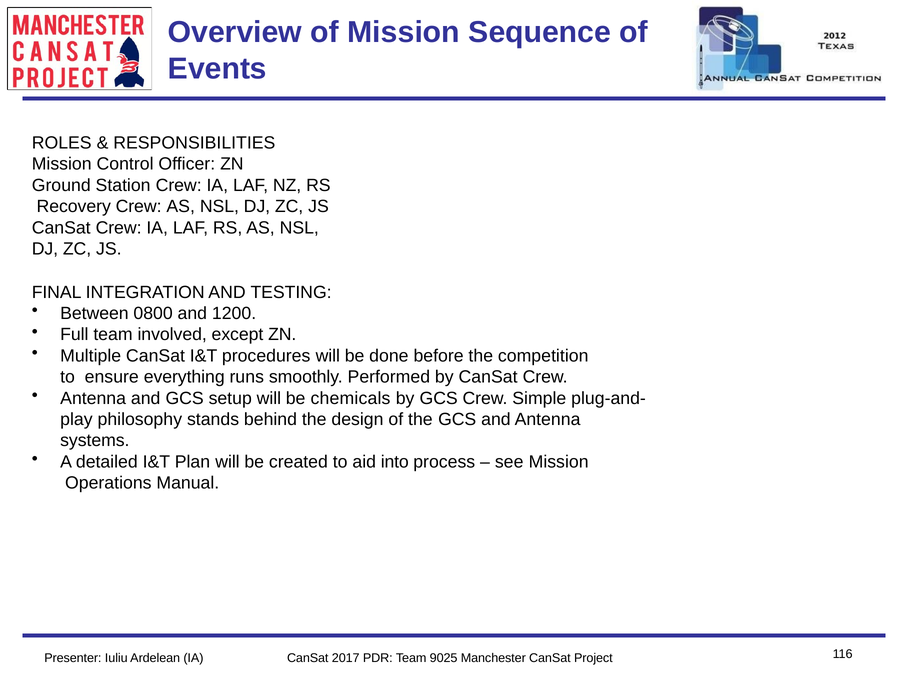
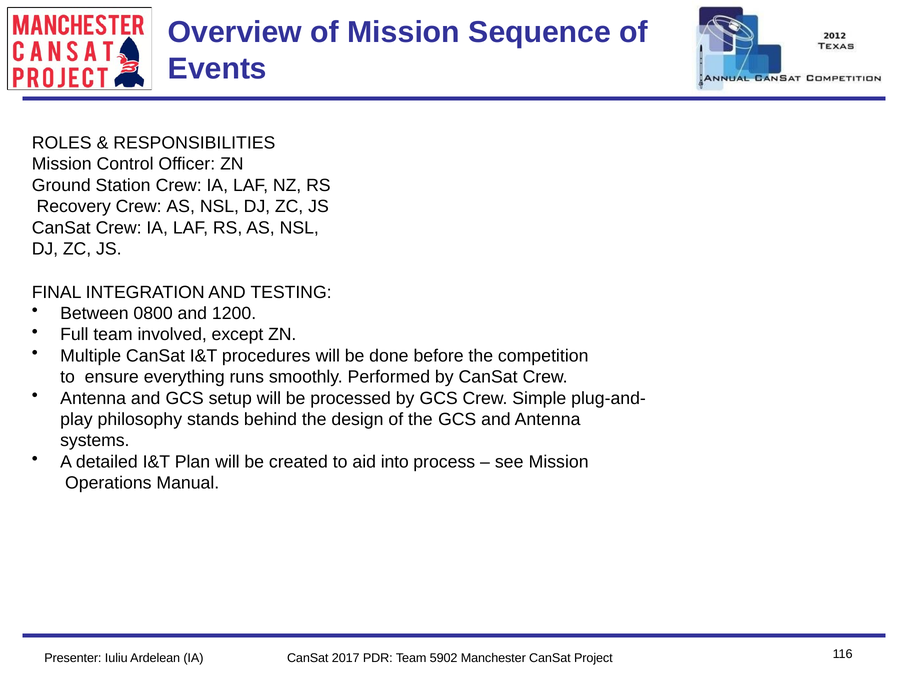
chemicals: chemicals -> processed
9025: 9025 -> 5902
